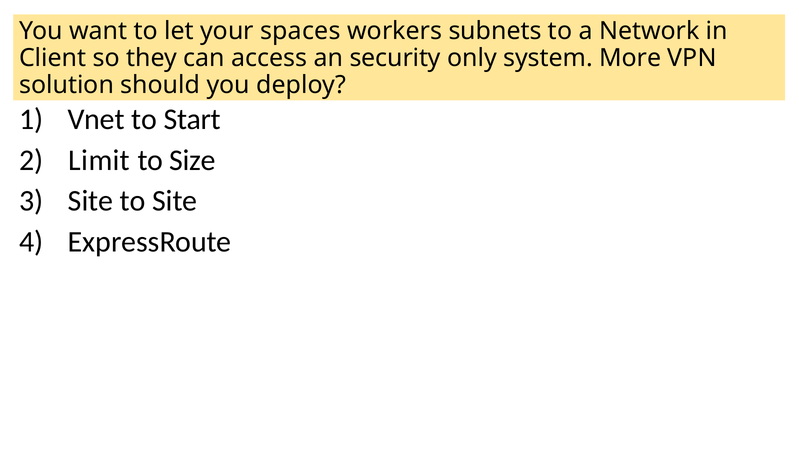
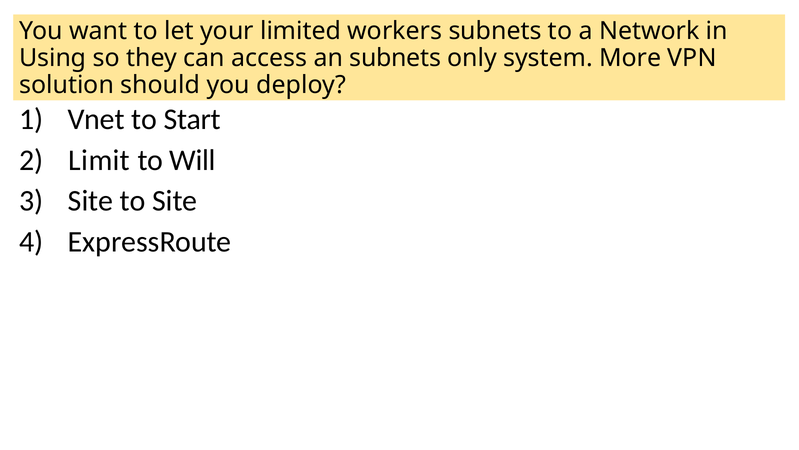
spaces: spaces -> limited
Client: Client -> Using
an security: security -> subnets
Size: Size -> Will
